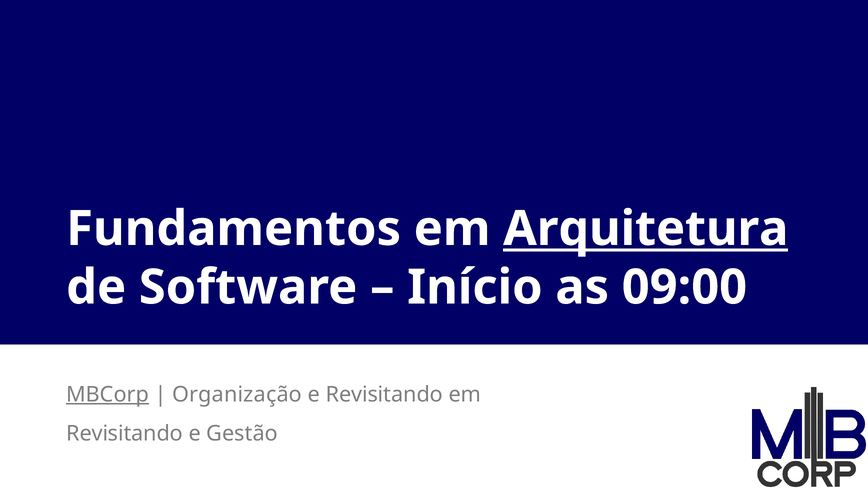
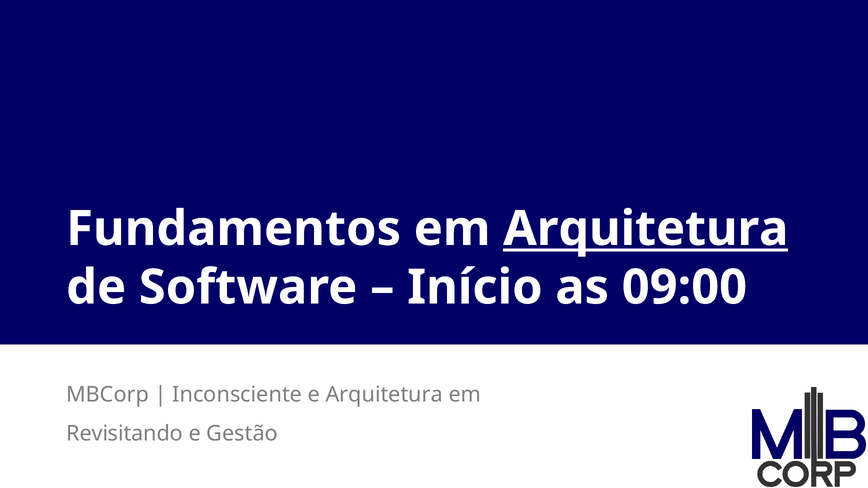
MBCorp underline: present -> none
Organização: Organização -> Inconsciente
e Revisitando: Revisitando -> Arquitetura
